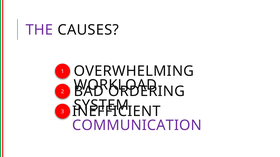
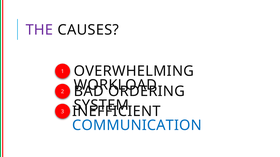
COMMUNICATION colour: purple -> blue
